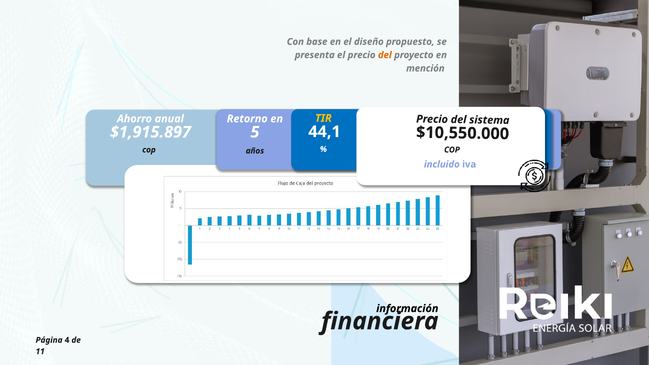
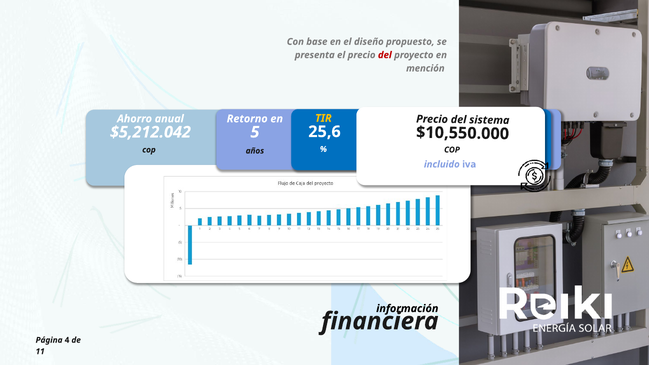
del at (385, 55) colour: orange -> red
44,1: 44,1 -> 25,6
$1,915.897: $1,915.897 -> $5,212.042
